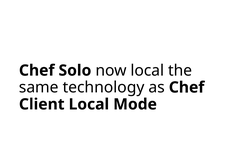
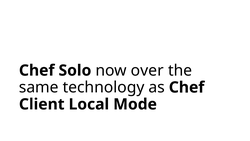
now local: local -> over
